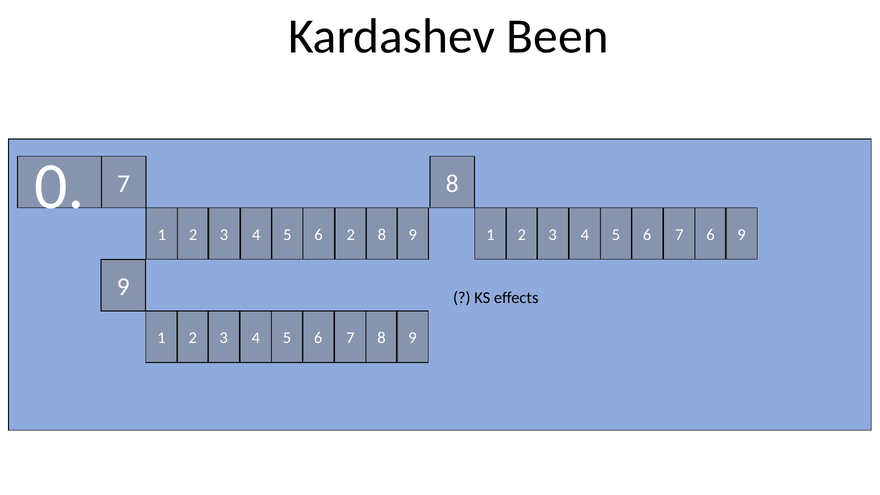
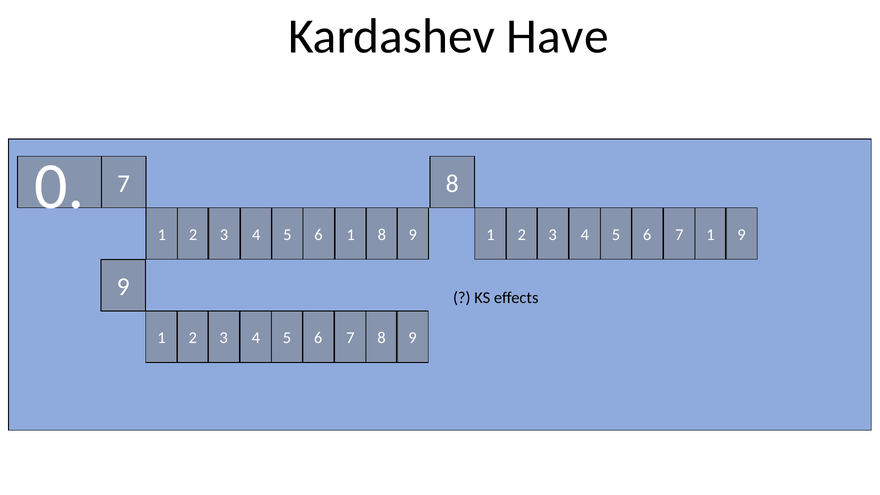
Been: Been -> Have
3 2: 2 -> 1
3 7 6: 6 -> 1
